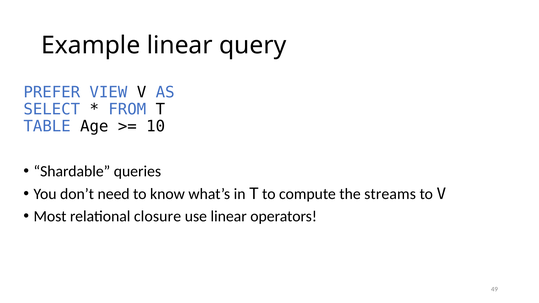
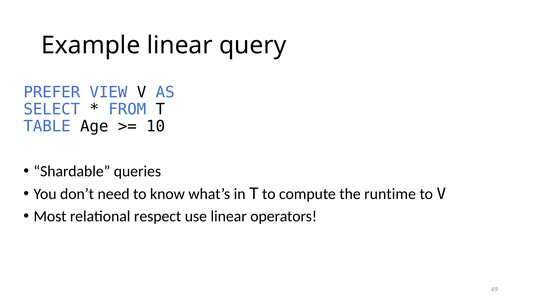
streams: streams -> runtime
closure: closure -> respect
